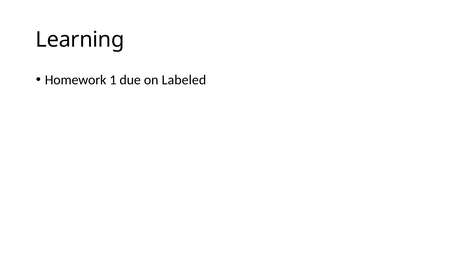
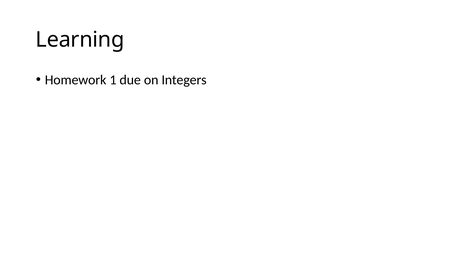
Labeled: Labeled -> Integers
